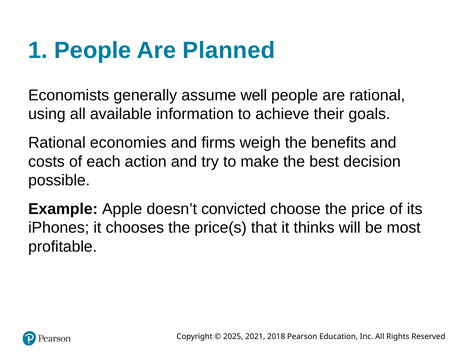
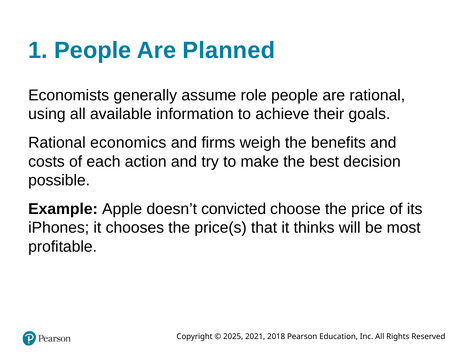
well: well -> role
economies: economies -> economics
